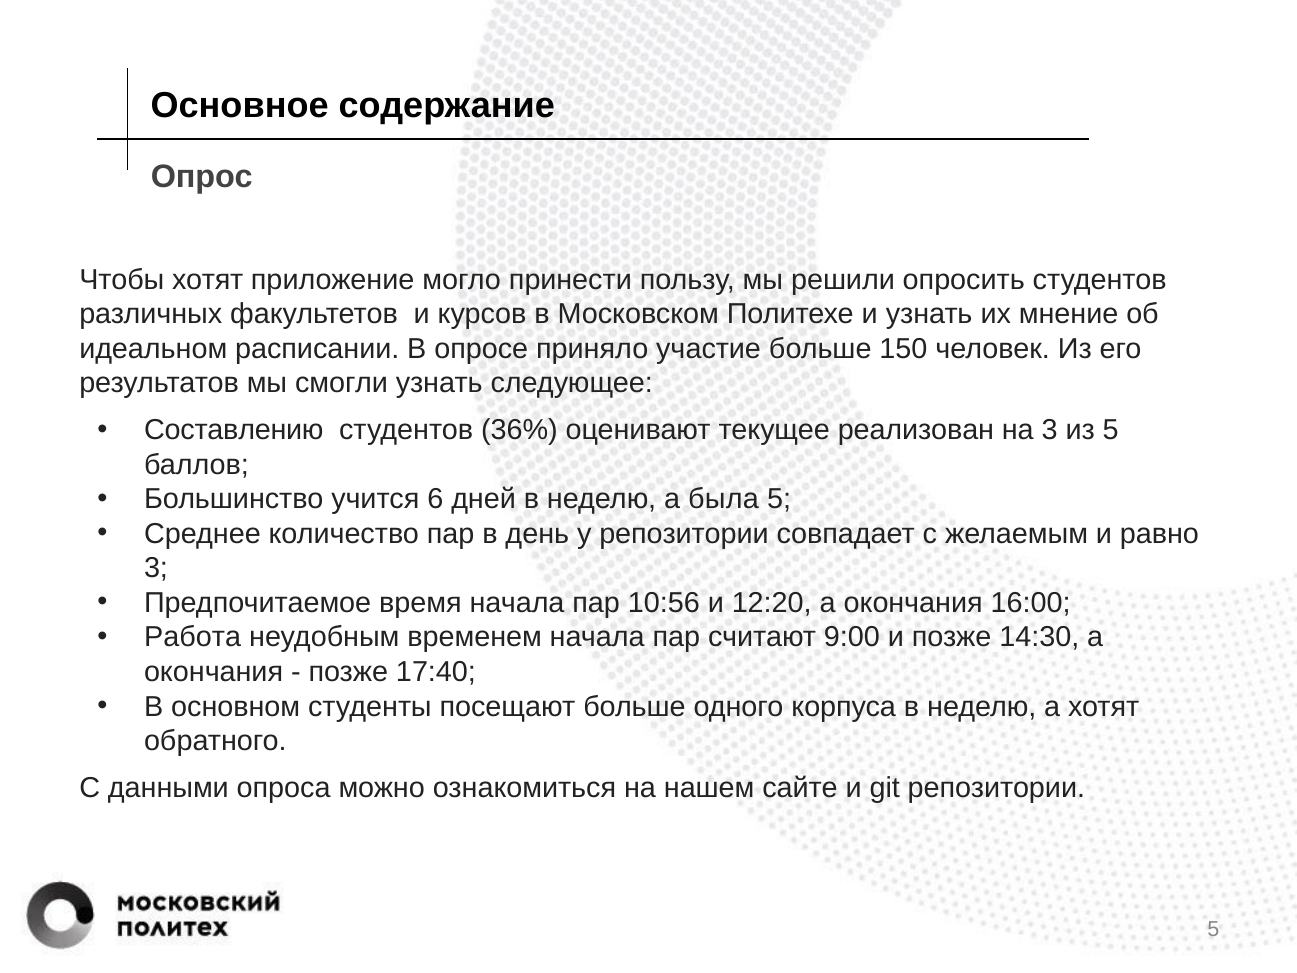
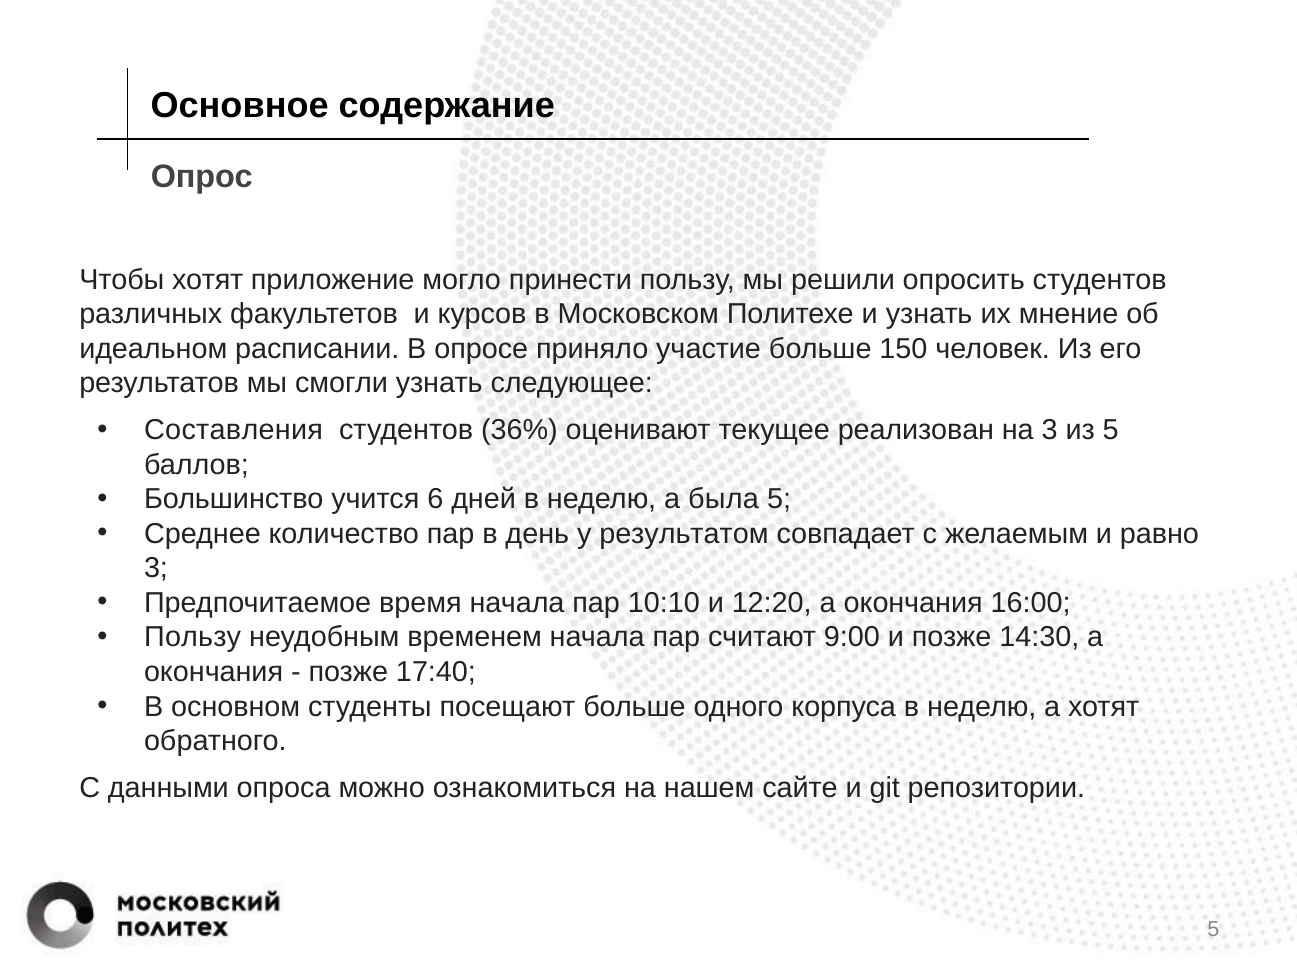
Составлению: Составлению -> Составления
у репозитории: репозитории -> результатом
10:56: 10:56 -> 10:10
Работа at (193, 637): Работа -> Пользу
